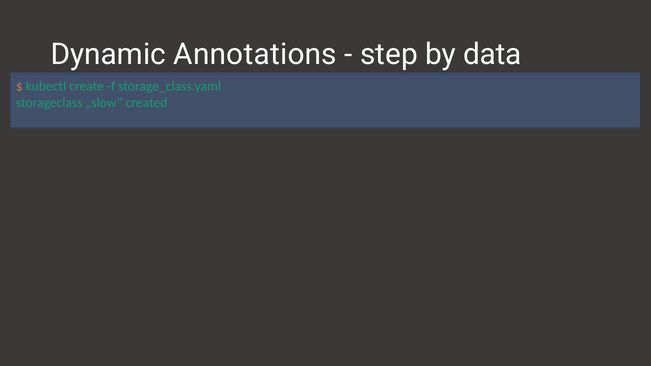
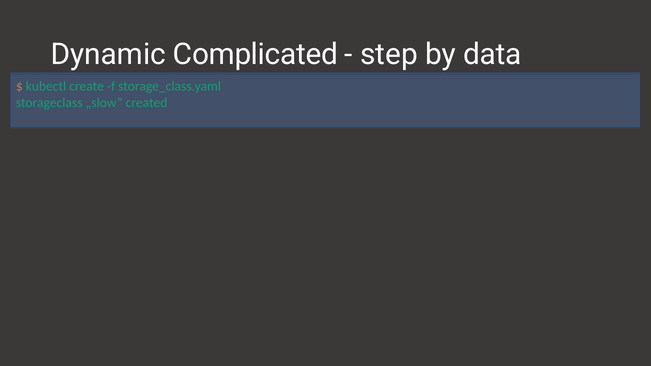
Annotations: Annotations -> Complicated
